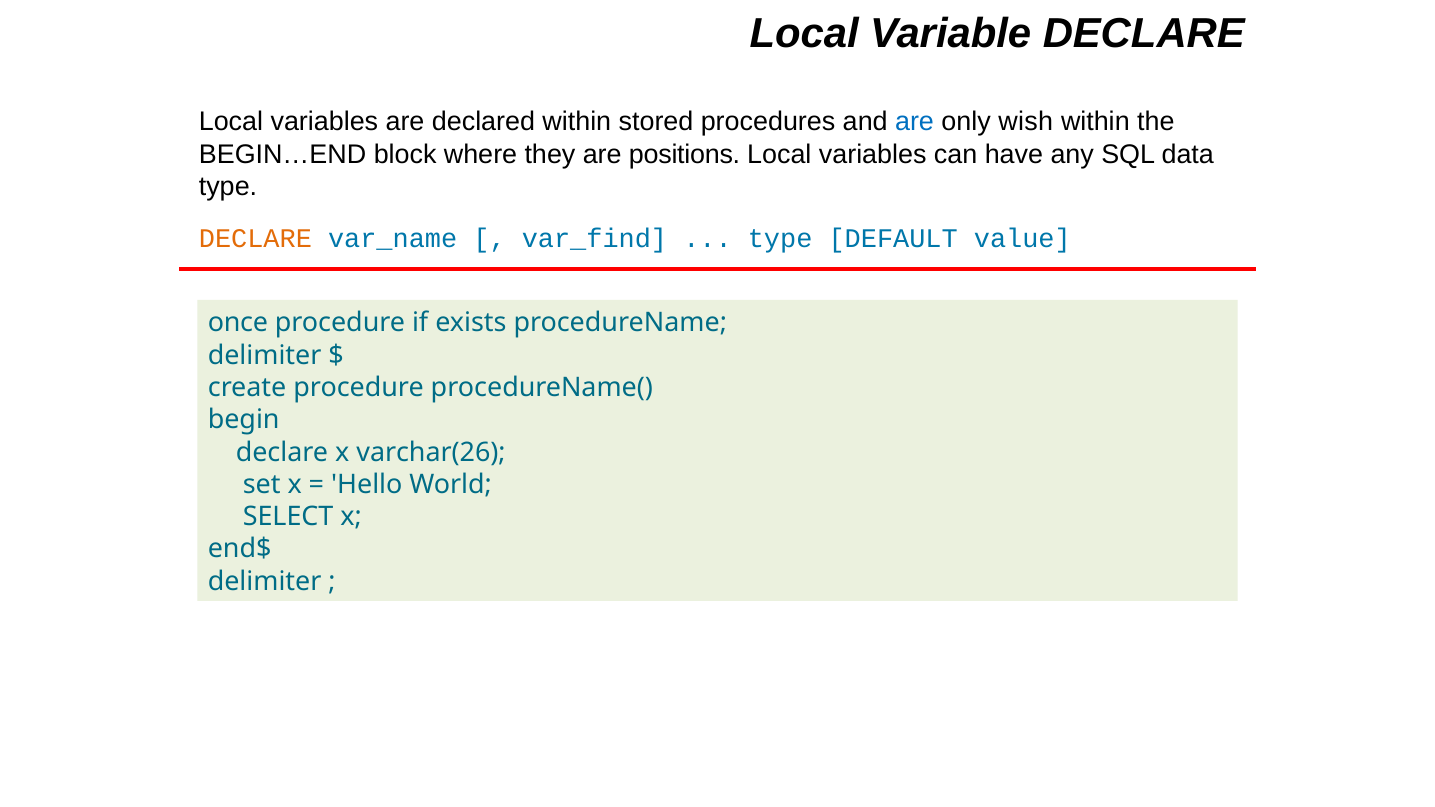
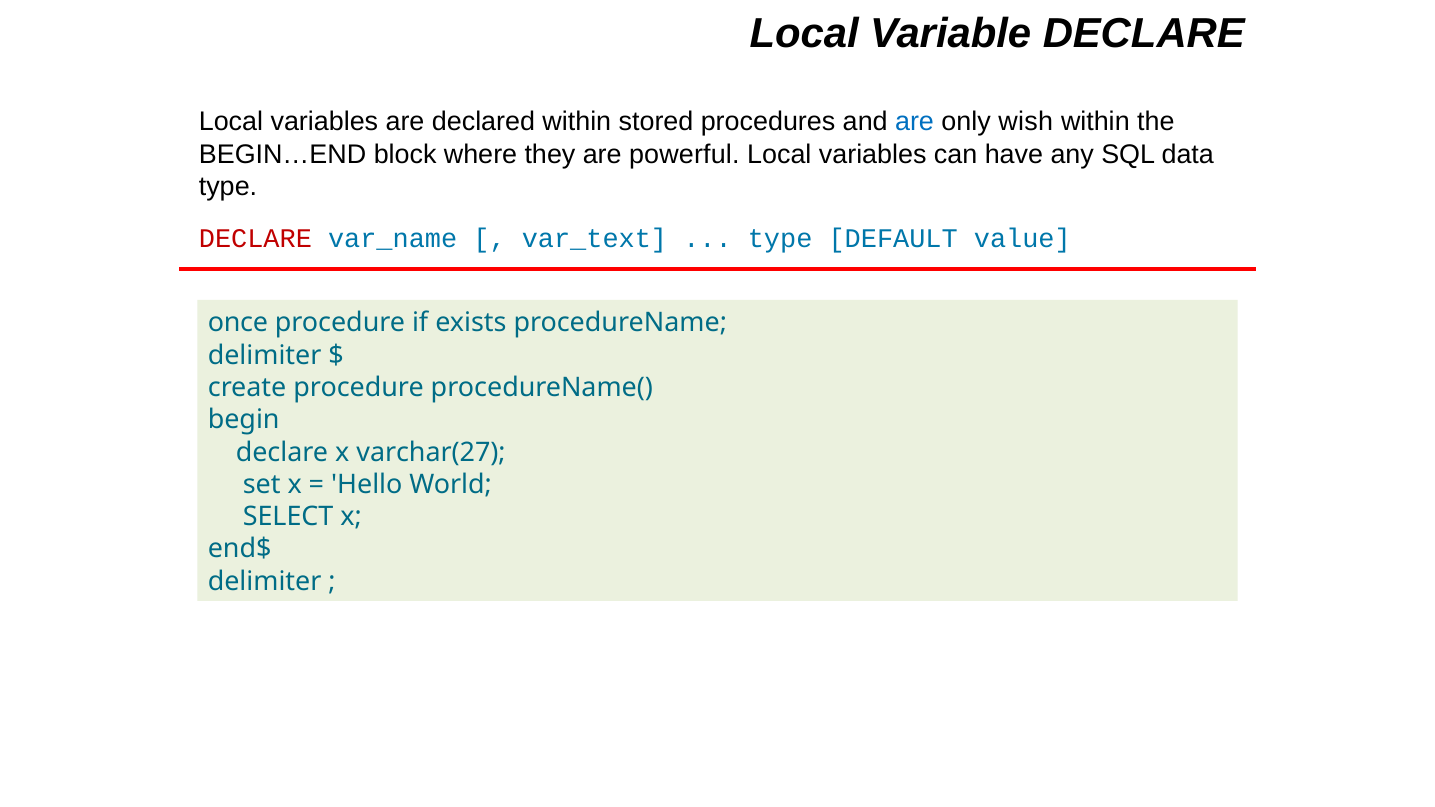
positions: positions -> powerful
DECLARE at (255, 239) colour: orange -> red
var_find: var_find -> var_text
varchar(26: varchar(26 -> varchar(27
